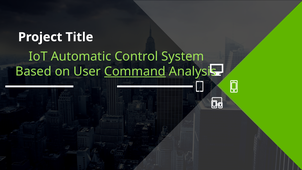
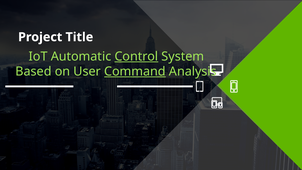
Control underline: none -> present
